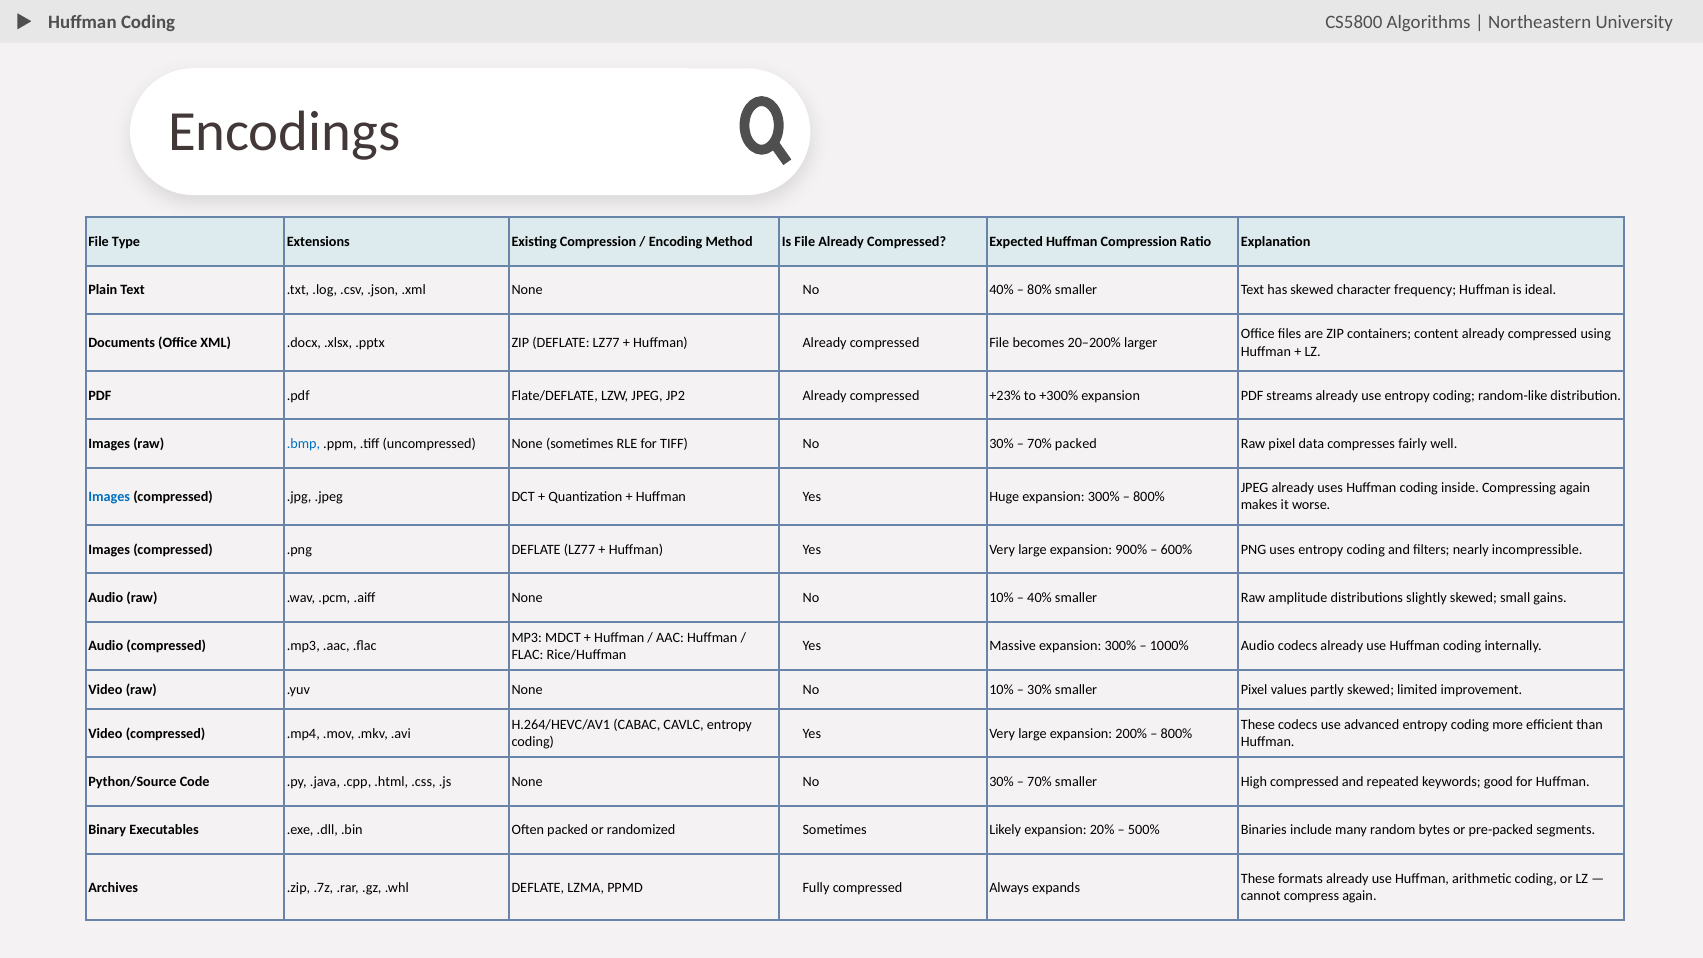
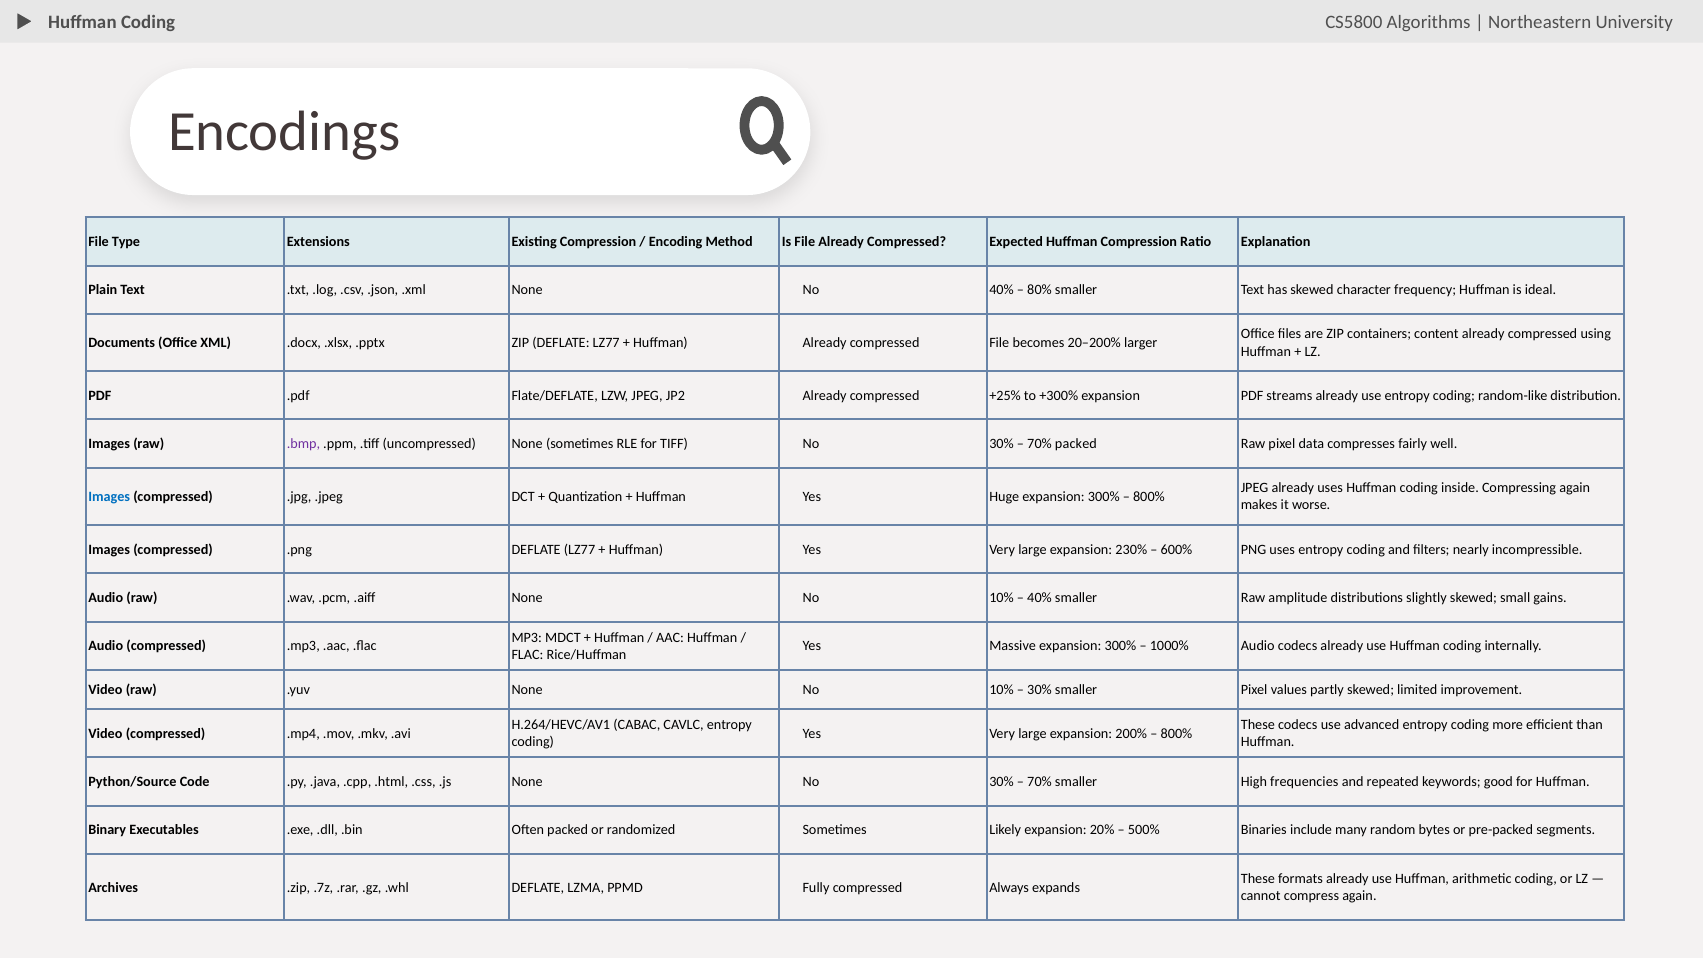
+23%: +23% -> +25%
.bmp colour: blue -> purple
900%: 900% -> 230%
High compressed: compressed -> frequencies
